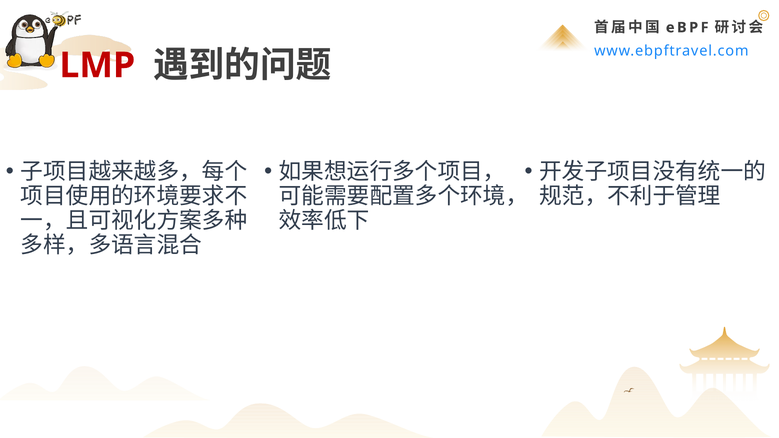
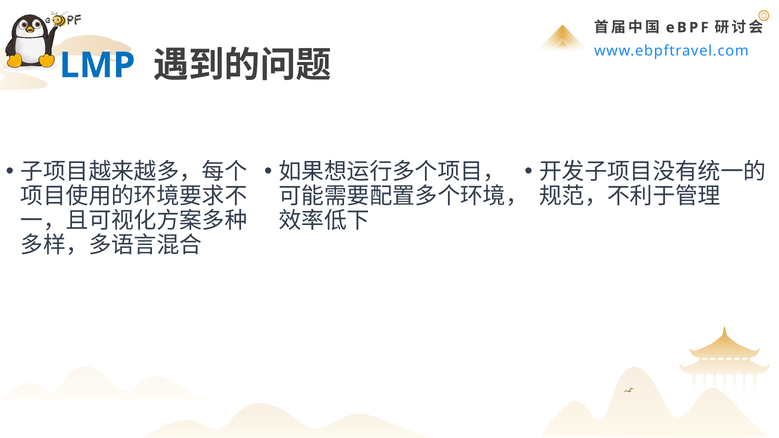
LMP colour: red -> blue
